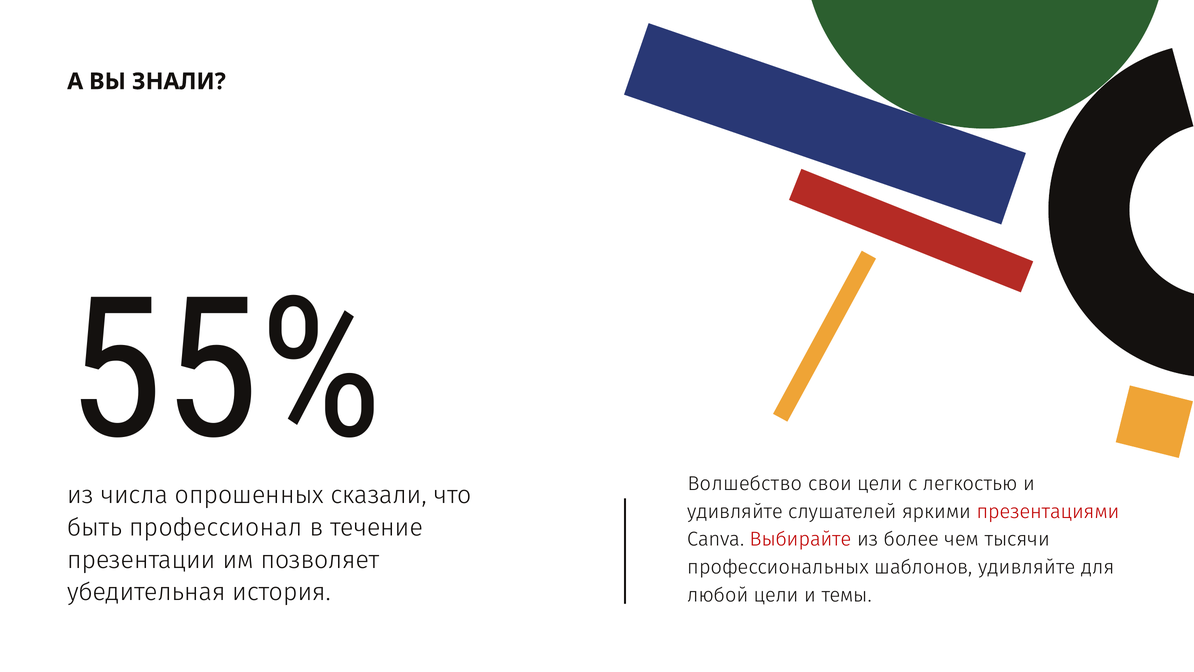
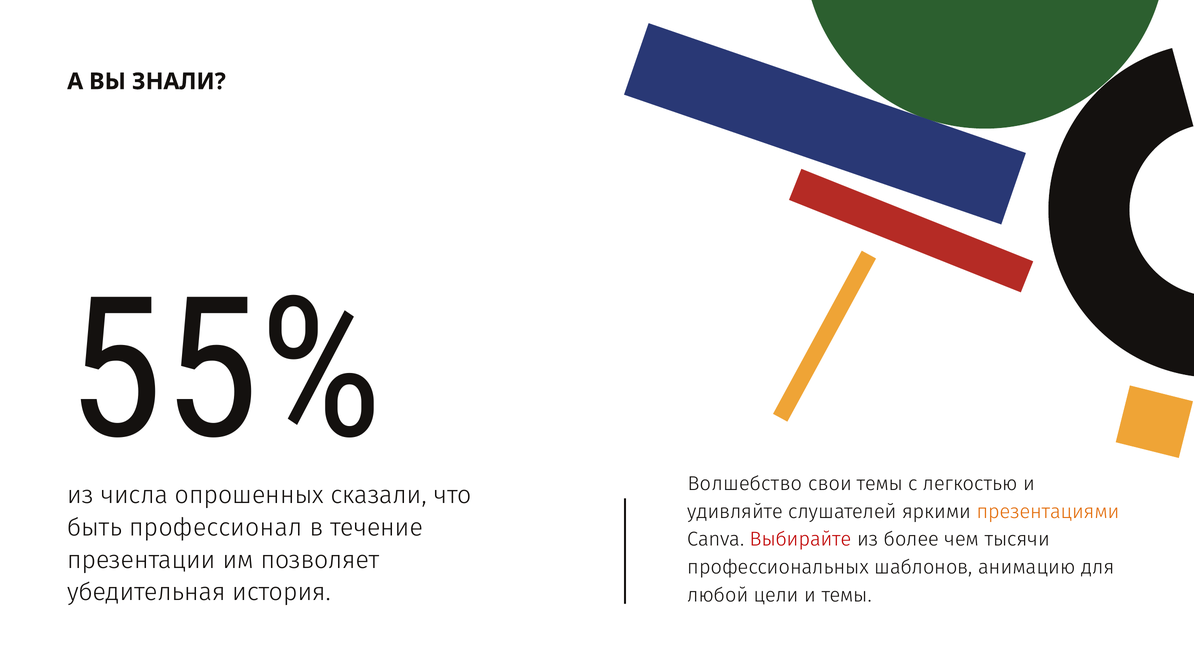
свои цели: цели -> темы
презентациями colour: red -> orange
шаблонов удивляйте: удивляйте -> анимацию
